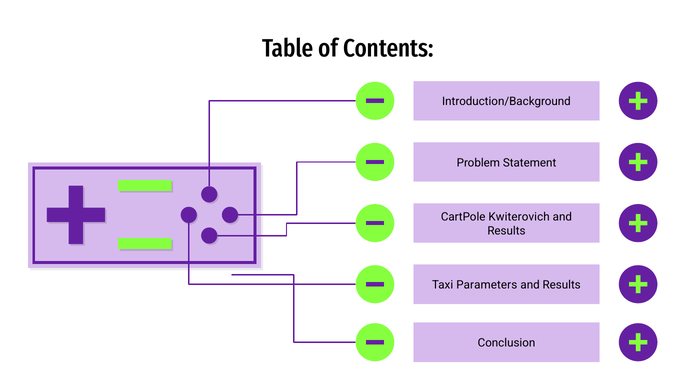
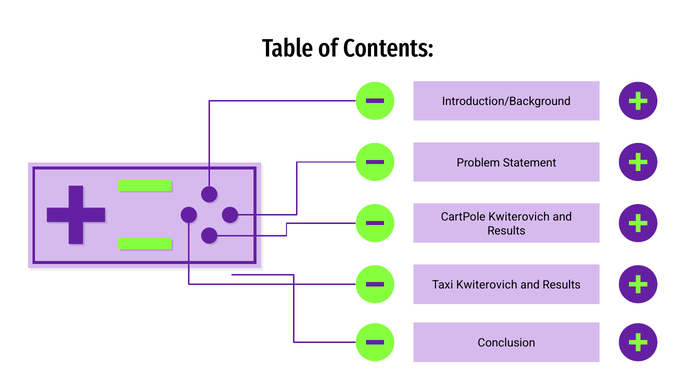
Taxi Parameters: Parameters -> Kwiterovich
